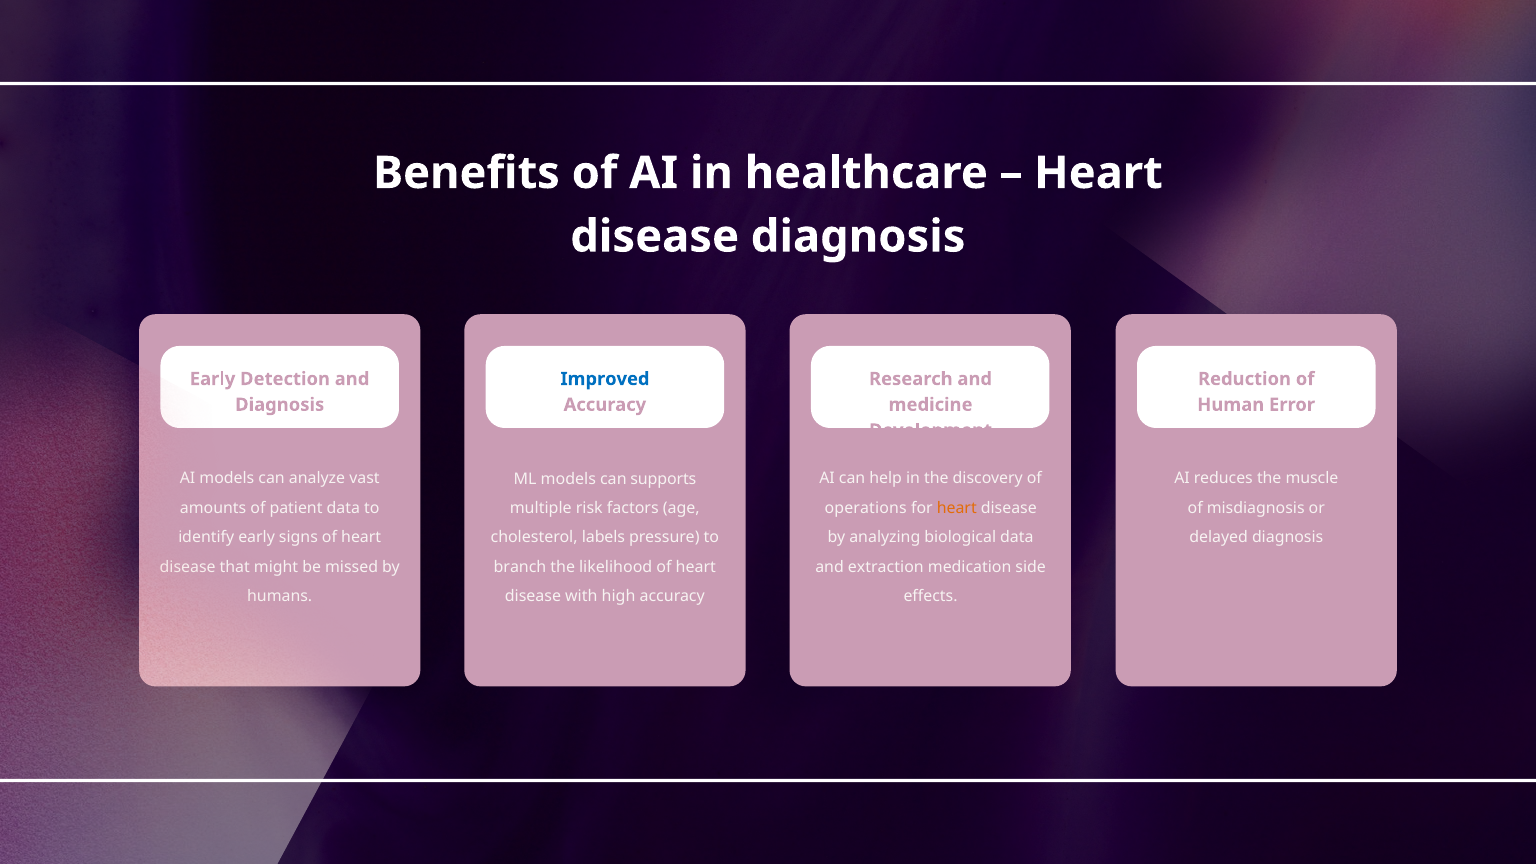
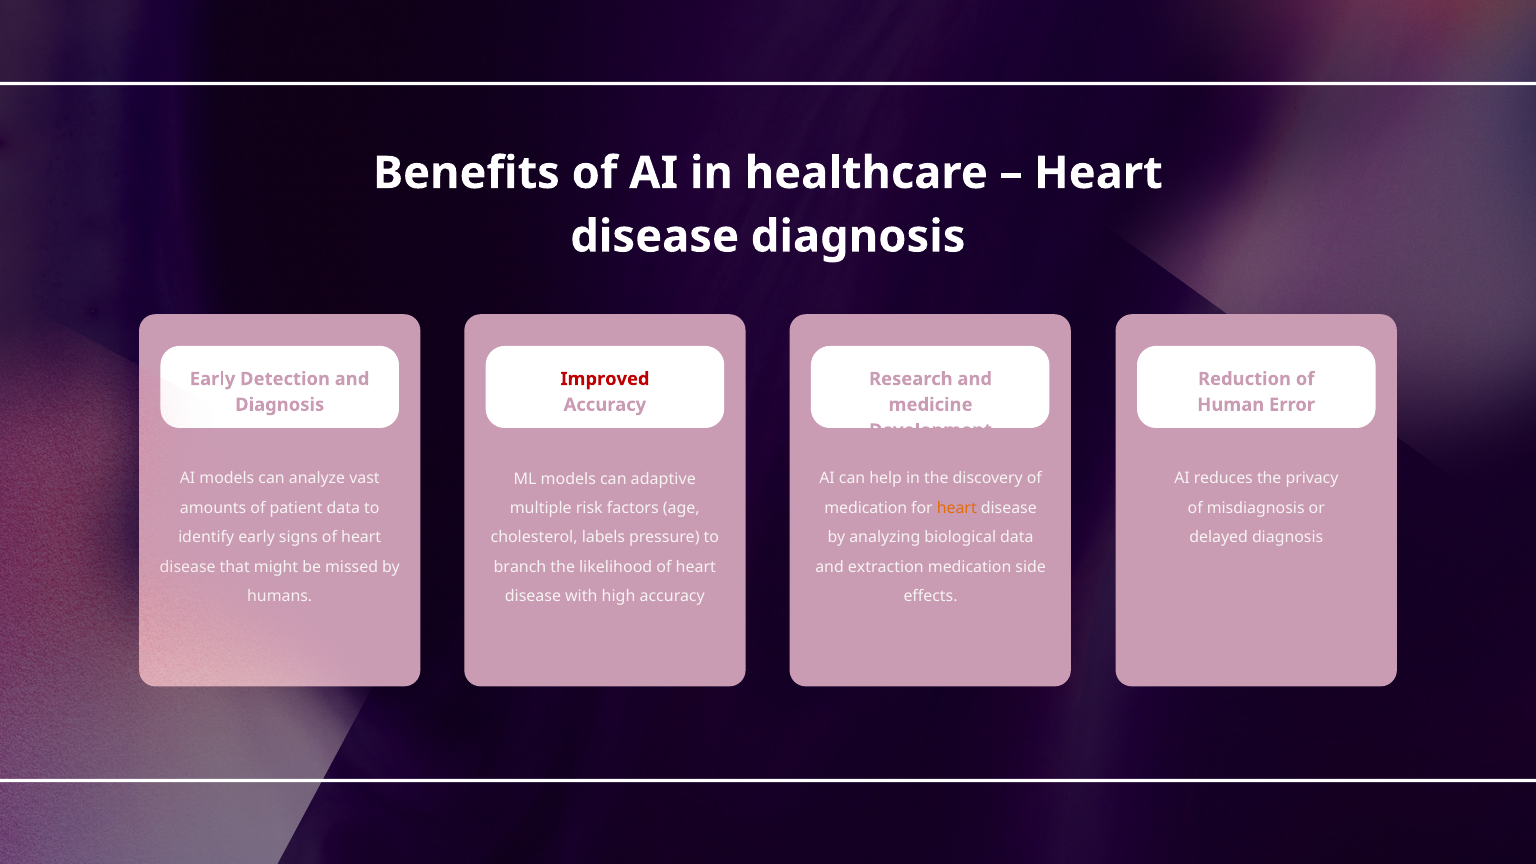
Improved colour: blue -> red
supports: supports -> adaptive
muscle: muscle -> privacy
operations at (866, 508): operations -> medication
